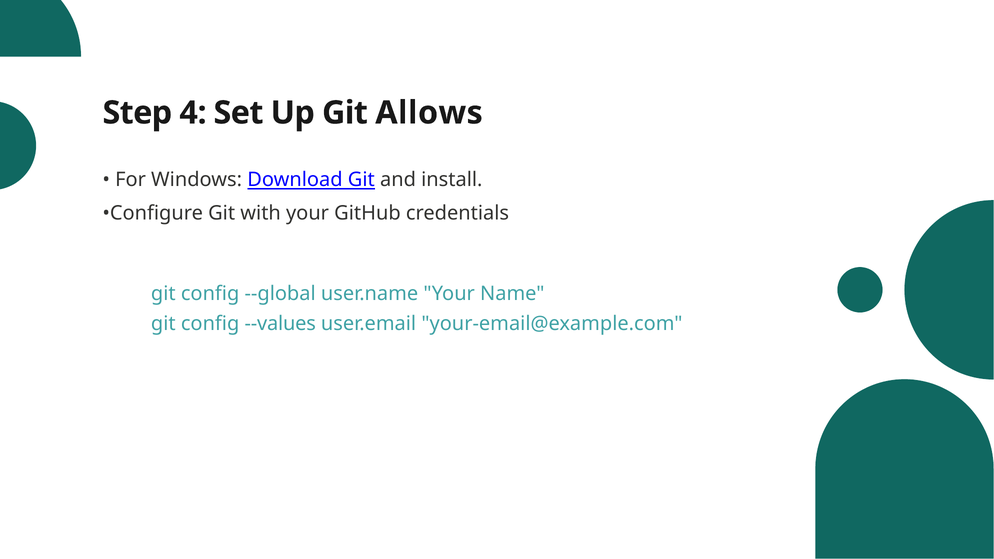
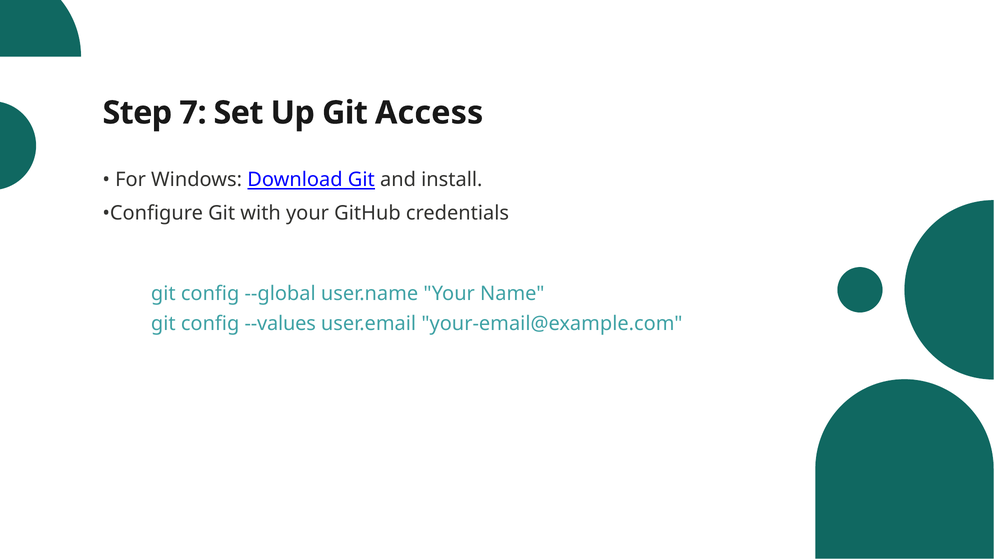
4: 4 -> 7
Allows: Allows -> Access
